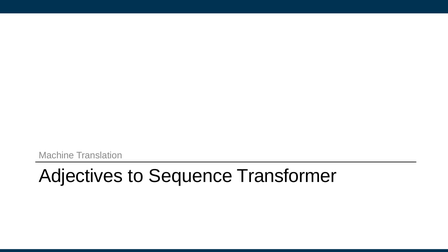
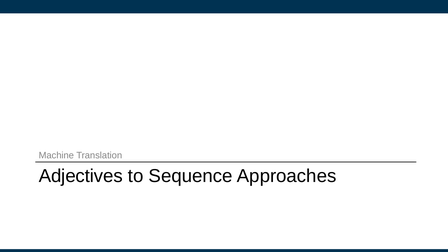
Transformer: Transformer -> Approaches
